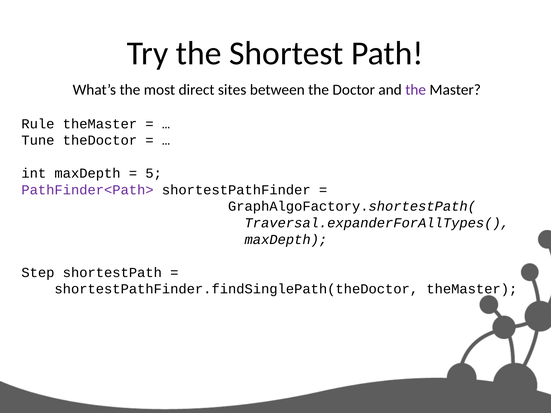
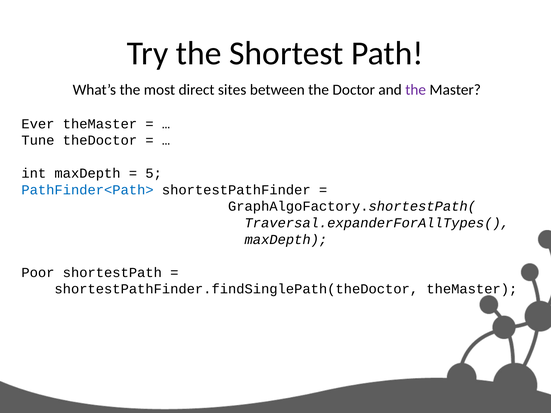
Rule: Rule -> Ever
PathFinder<Path> colour: purple -> blue
Step: Step -> Poor
